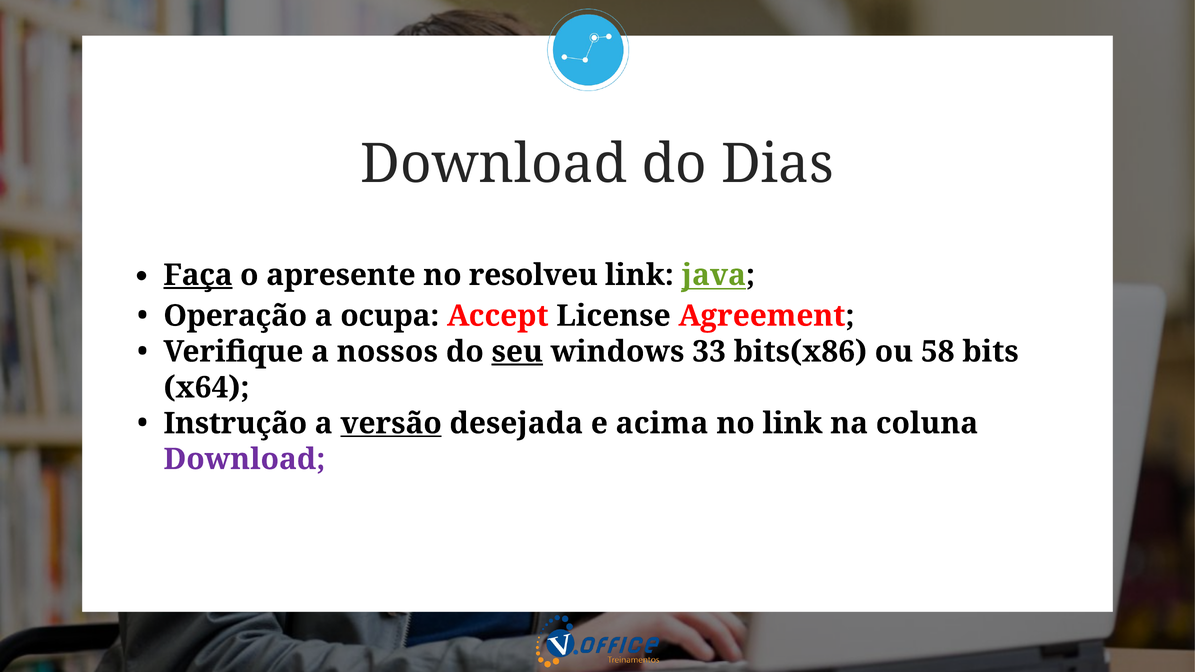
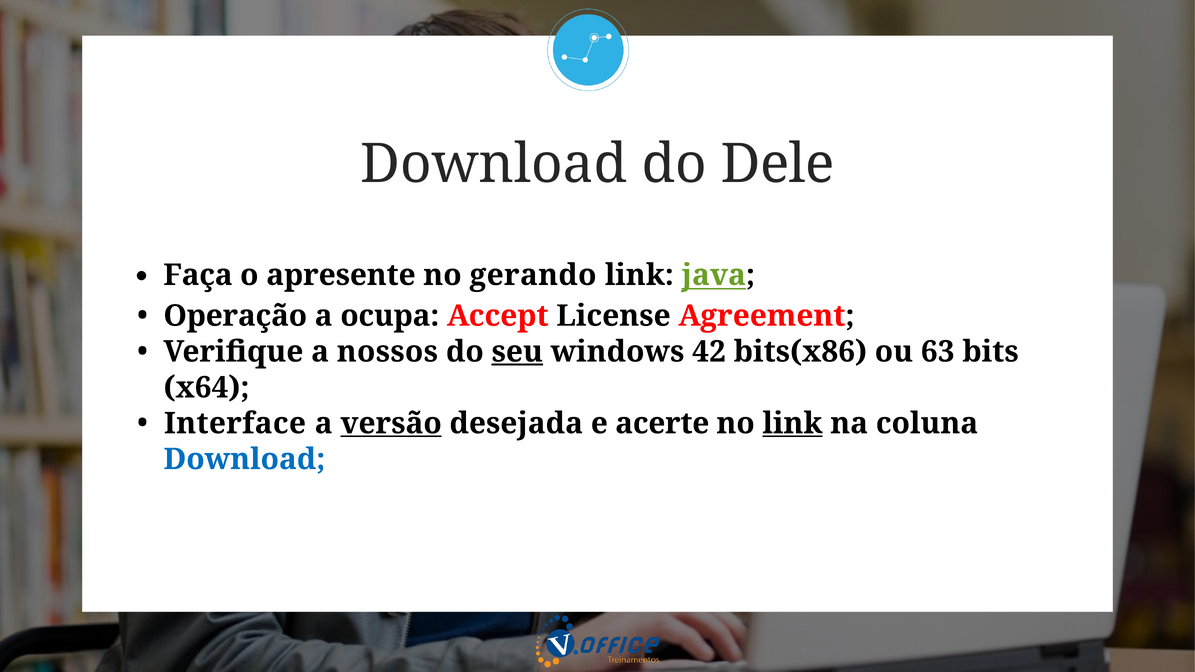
Dias: Dias -> Dele
Faça underline: present -> none
resolveu: resolveu -> gerando
33: 33 -> 42
58: 58 -> 63
Instrução: Instrução -> Interface
acima: acima -> acerte
link at (792, 423) underline: none -> present
Download at (244, 459) colour: purple -> blue
